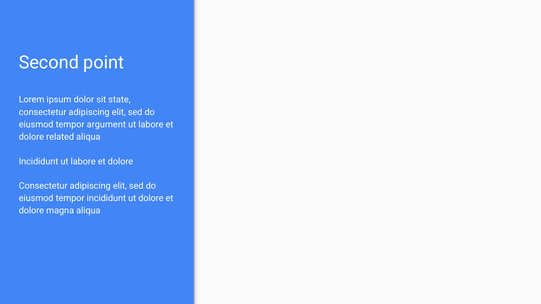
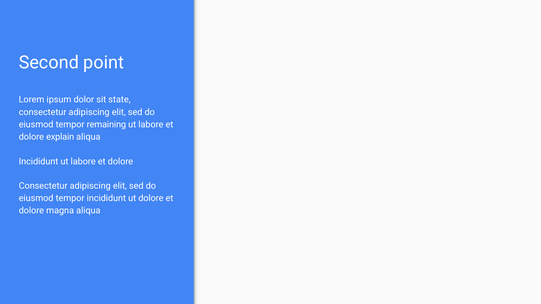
argument: argument -> remaining
related: related -> explain
